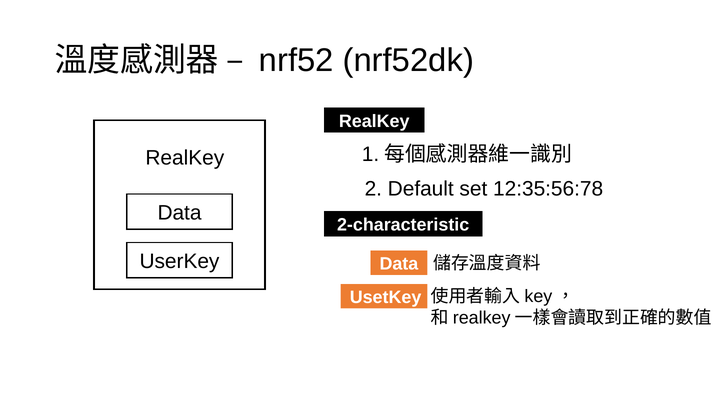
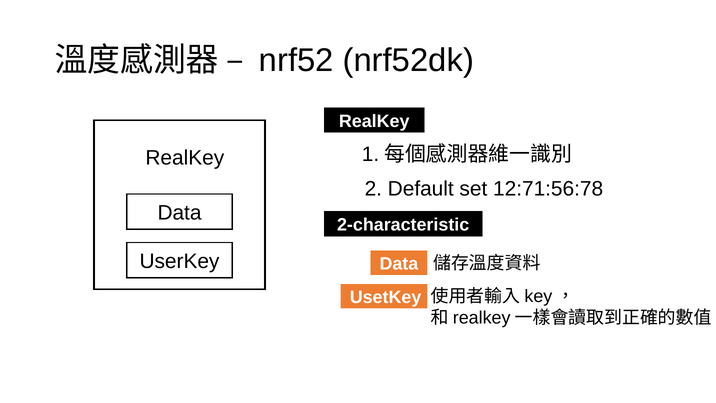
12:35:56:78: 12:35:56:78 -> 12:71:56:78
